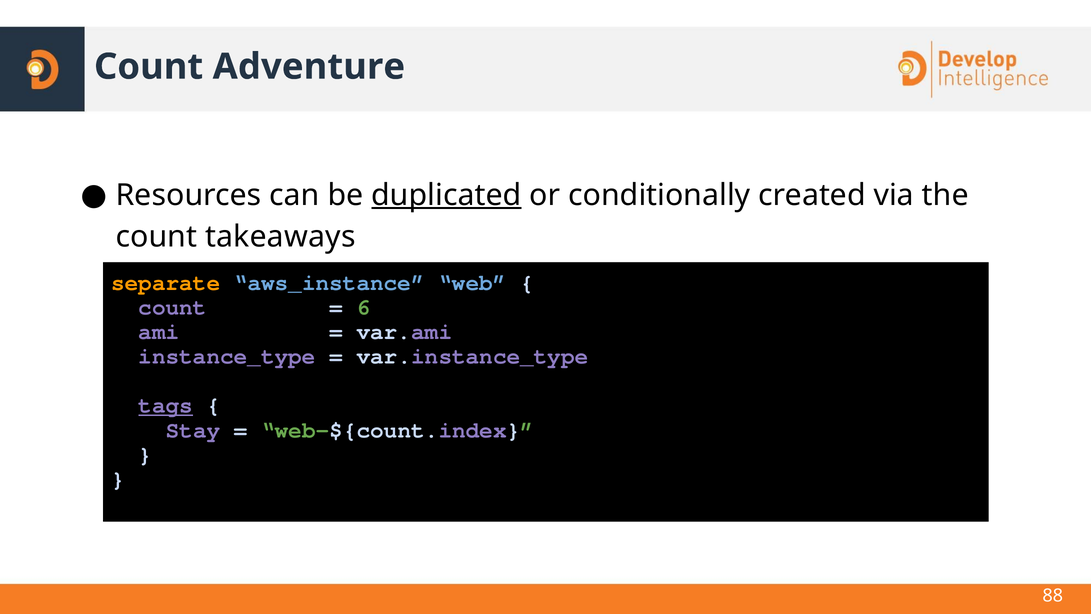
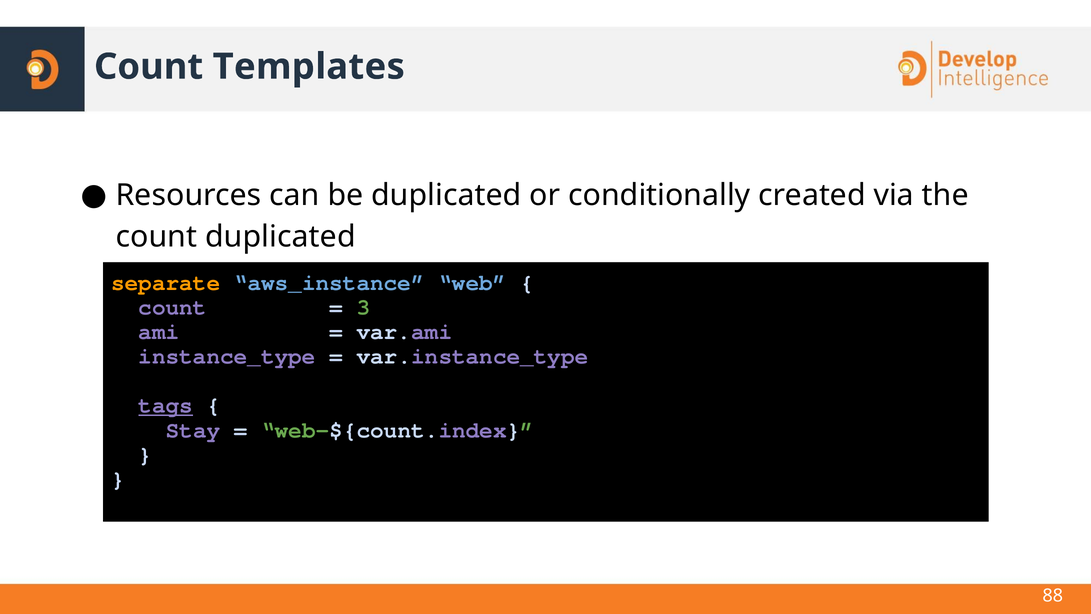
Adventure: Adventure -> Templates
duplicated at (446, 195) underline: present -> none
count takeaways: takeaways -> duplicated
6: 6 -> 3
